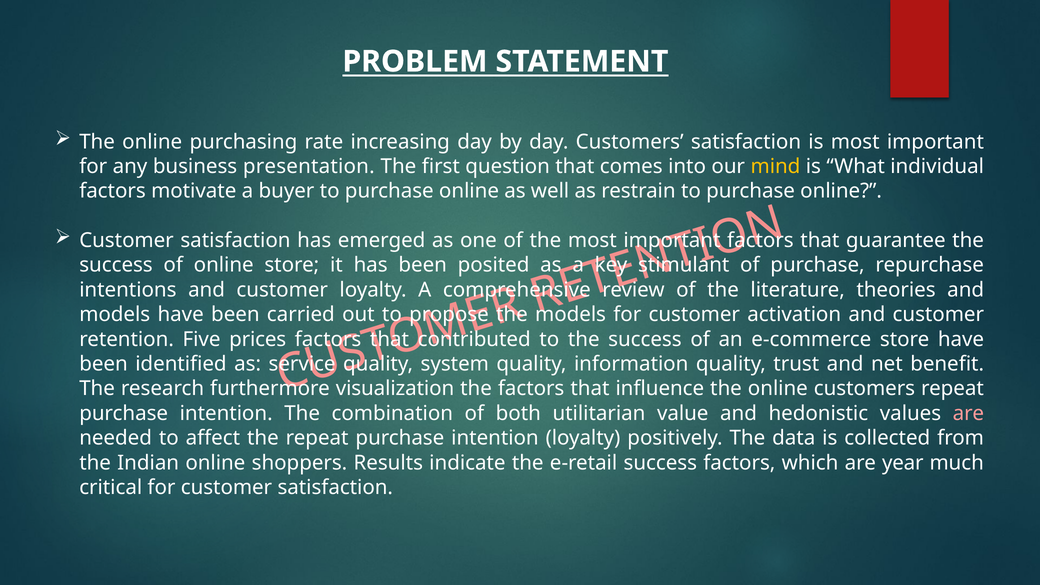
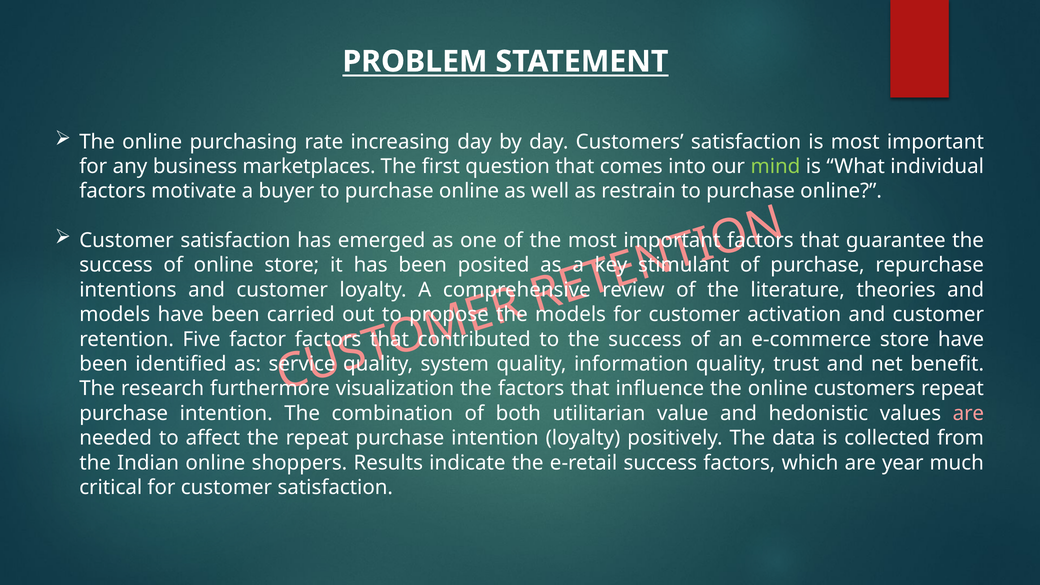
presentation: presentation -> marketplaces
mind colour: yellow -> light green
prices: prices -> factor
